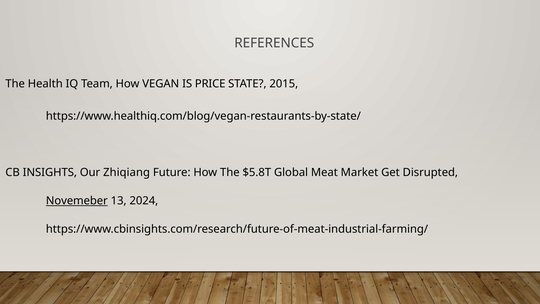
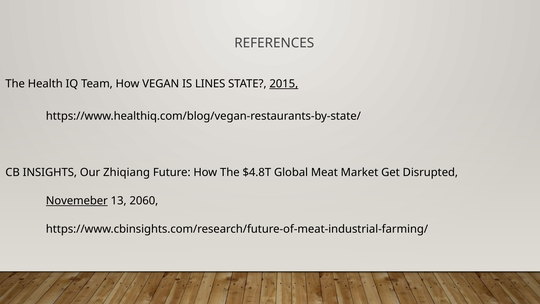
PRICE: PRICE -> LINES
2015 underline: none -> present
$5.8T: $5.8T -> $4.8T
2024: 2024 -> 2060
